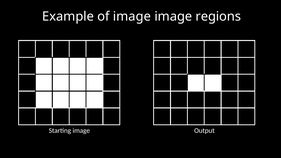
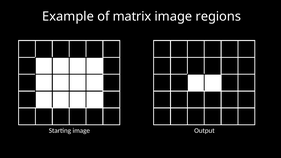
of image: image -> matrix
